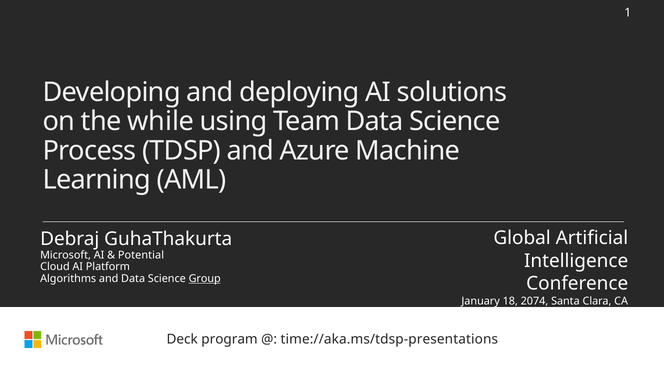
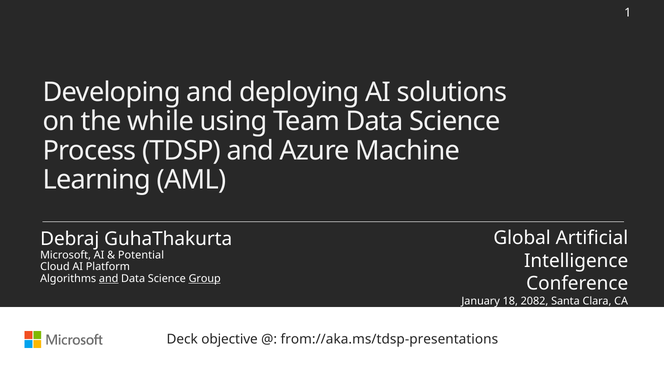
and at (109, 279) underline: none -> present
2074: 2074 -> 2082
program: program -> objective
time://aka.ms/tdsp-presentations: time://aka.ms/tdsp-presentations -> from://aka.ms/tdsp-presentations
